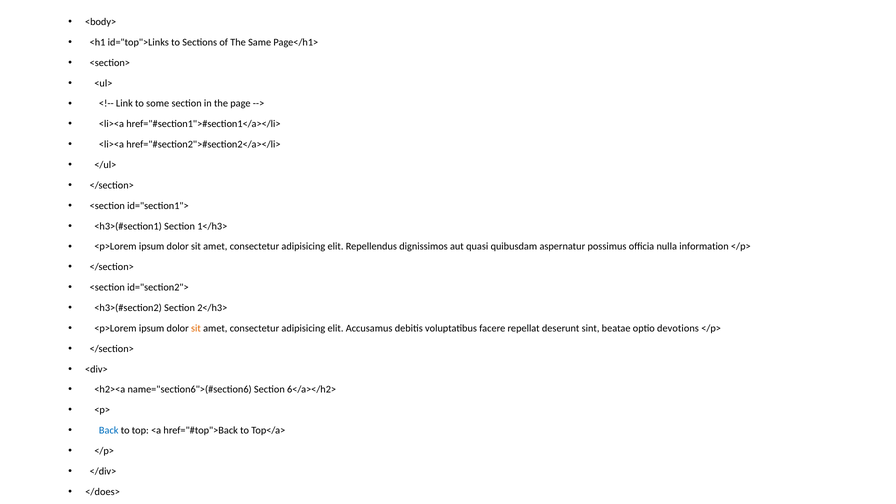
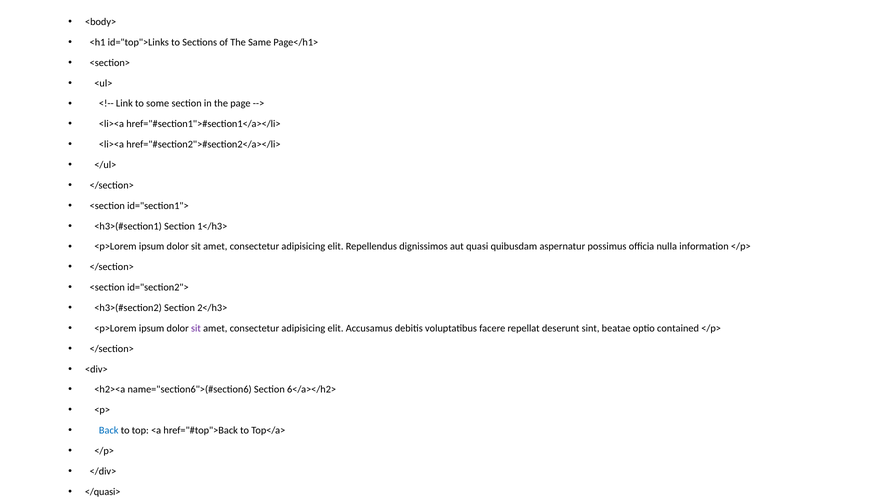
sit at (196, 328) colour: orange -> purple
devotions: devotions -> contained
</does>: </does> -> </quasi>
